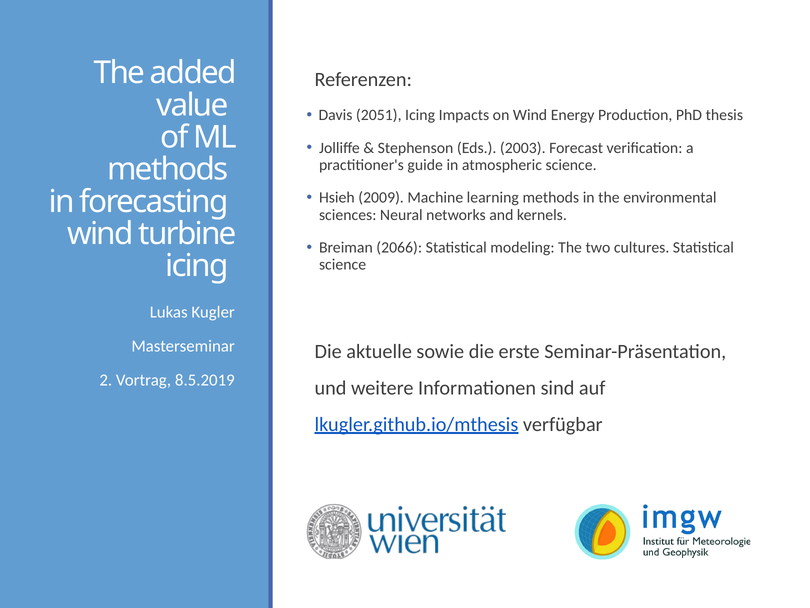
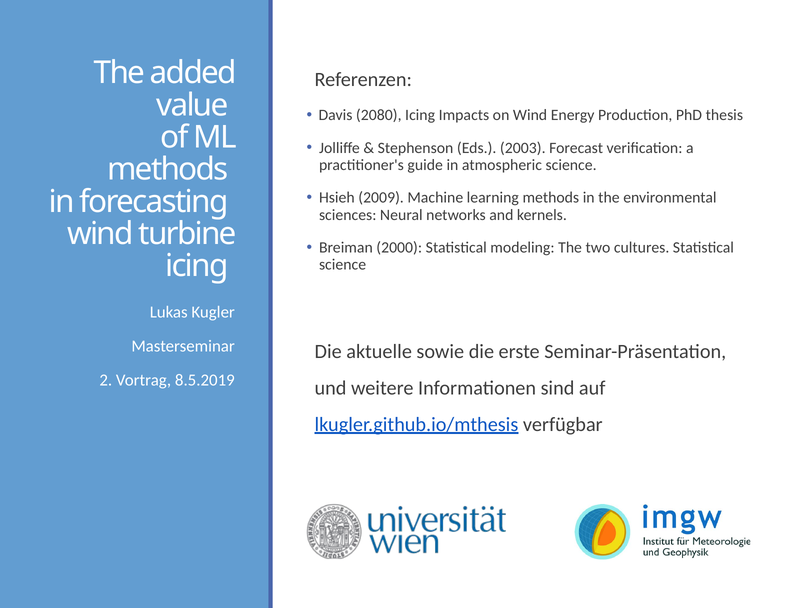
2051: 2051 -> 2080
2066: 2066 -> 2000
